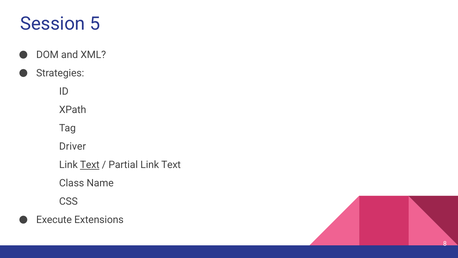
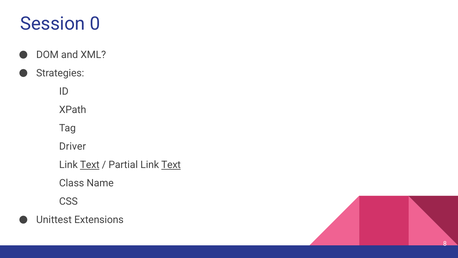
5: 5 -> 0
Text at (171, 165) underline: none -> present
Execute: Execute -> Unittest
